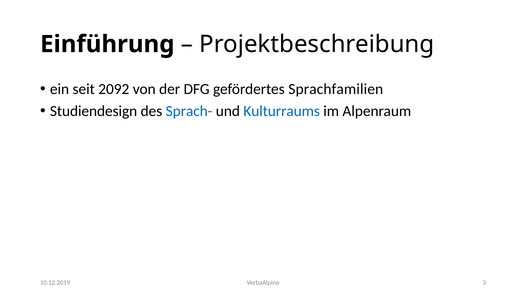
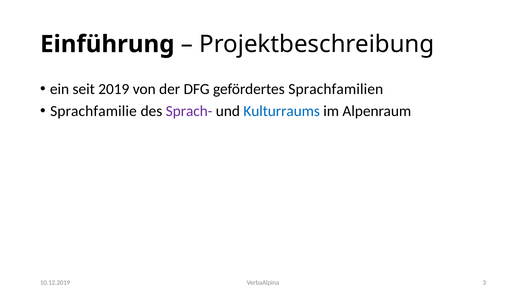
2092: 2092 -> 2019
Studiendesign: Studiendesign -> Sprachfamilie
Sprach- colour: blue -> purple
